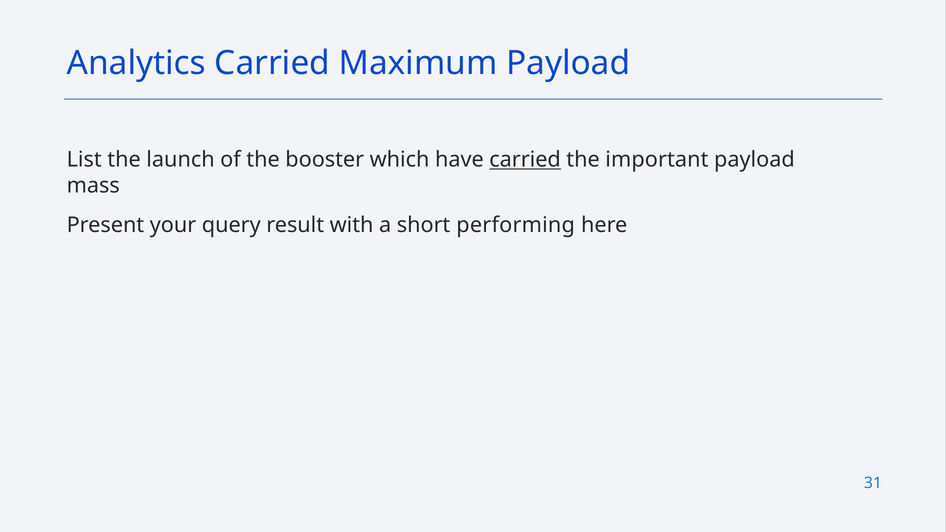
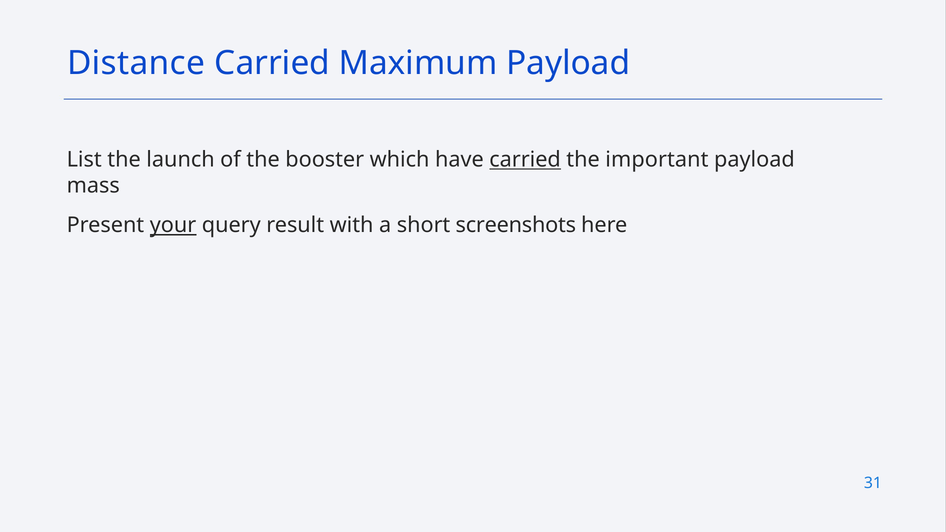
Analytics: Analytics -> Distance
your underline: none -> present
performing: performing -> screenshots
